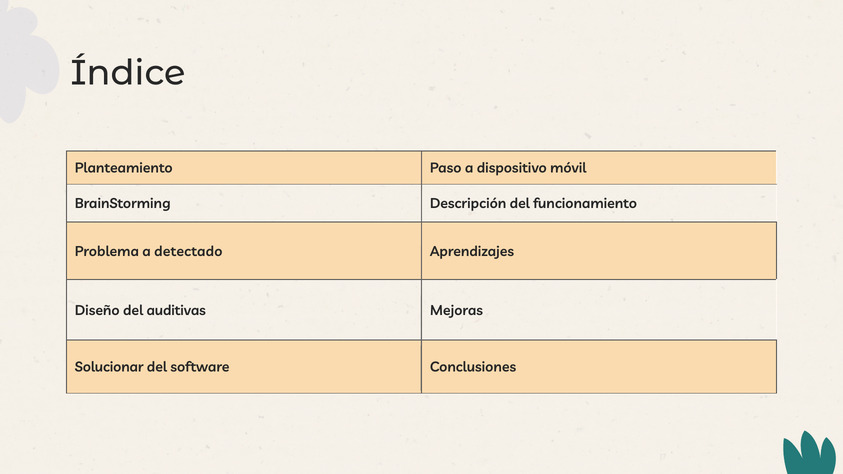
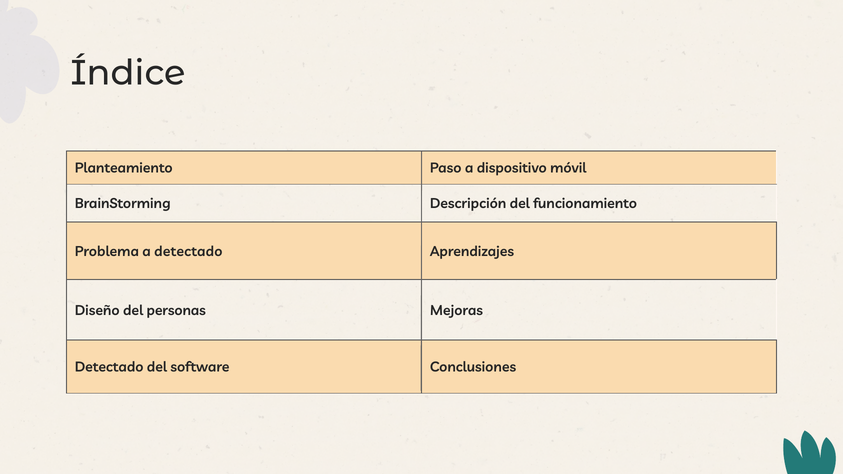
auditivas: auditivas -> personas
Solucionar at (109, 368): Solucionar -> Detectado
